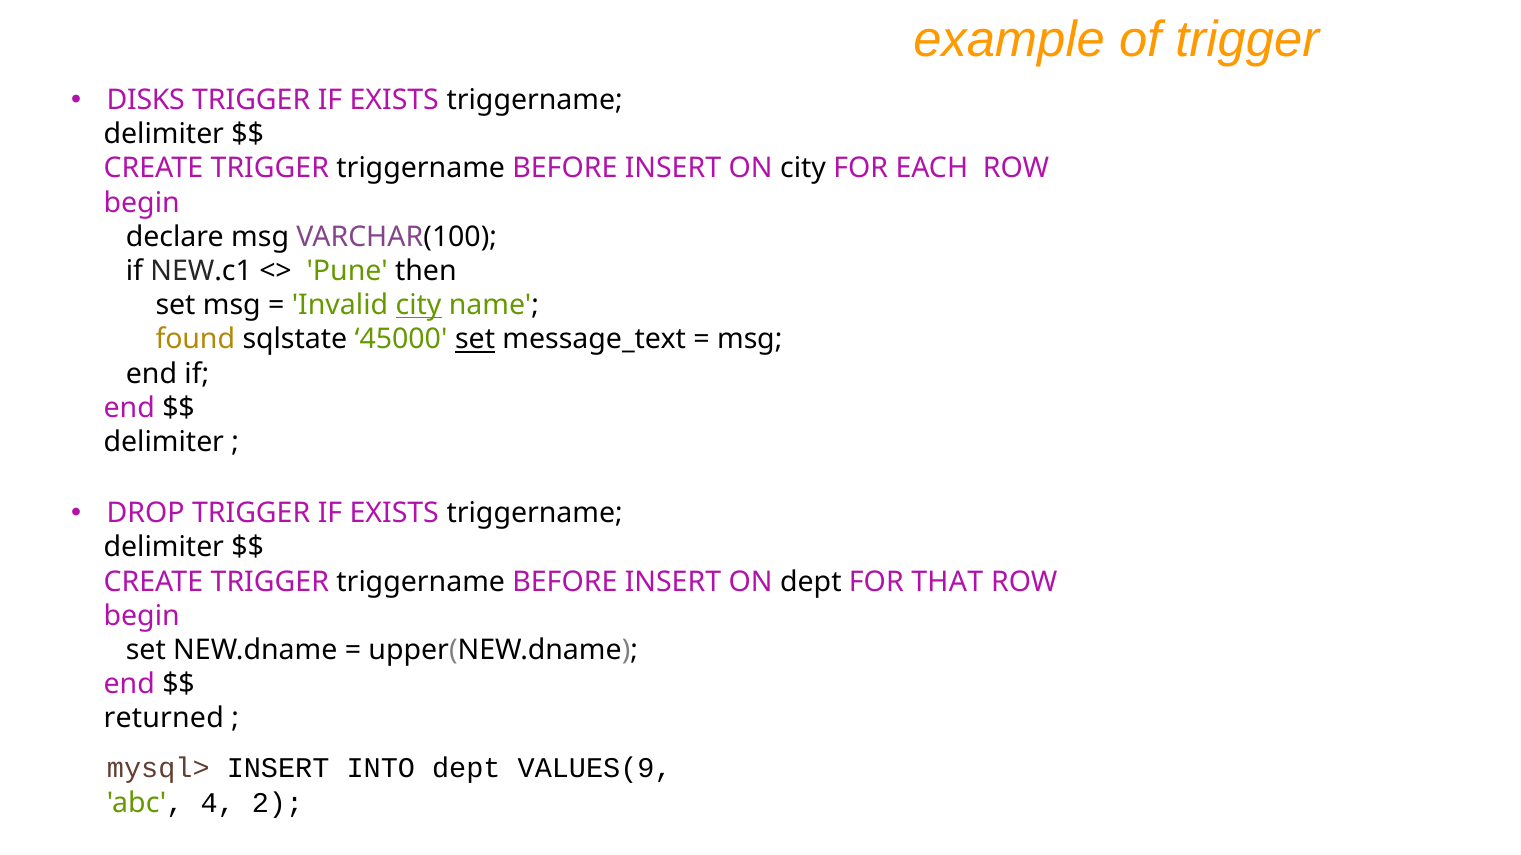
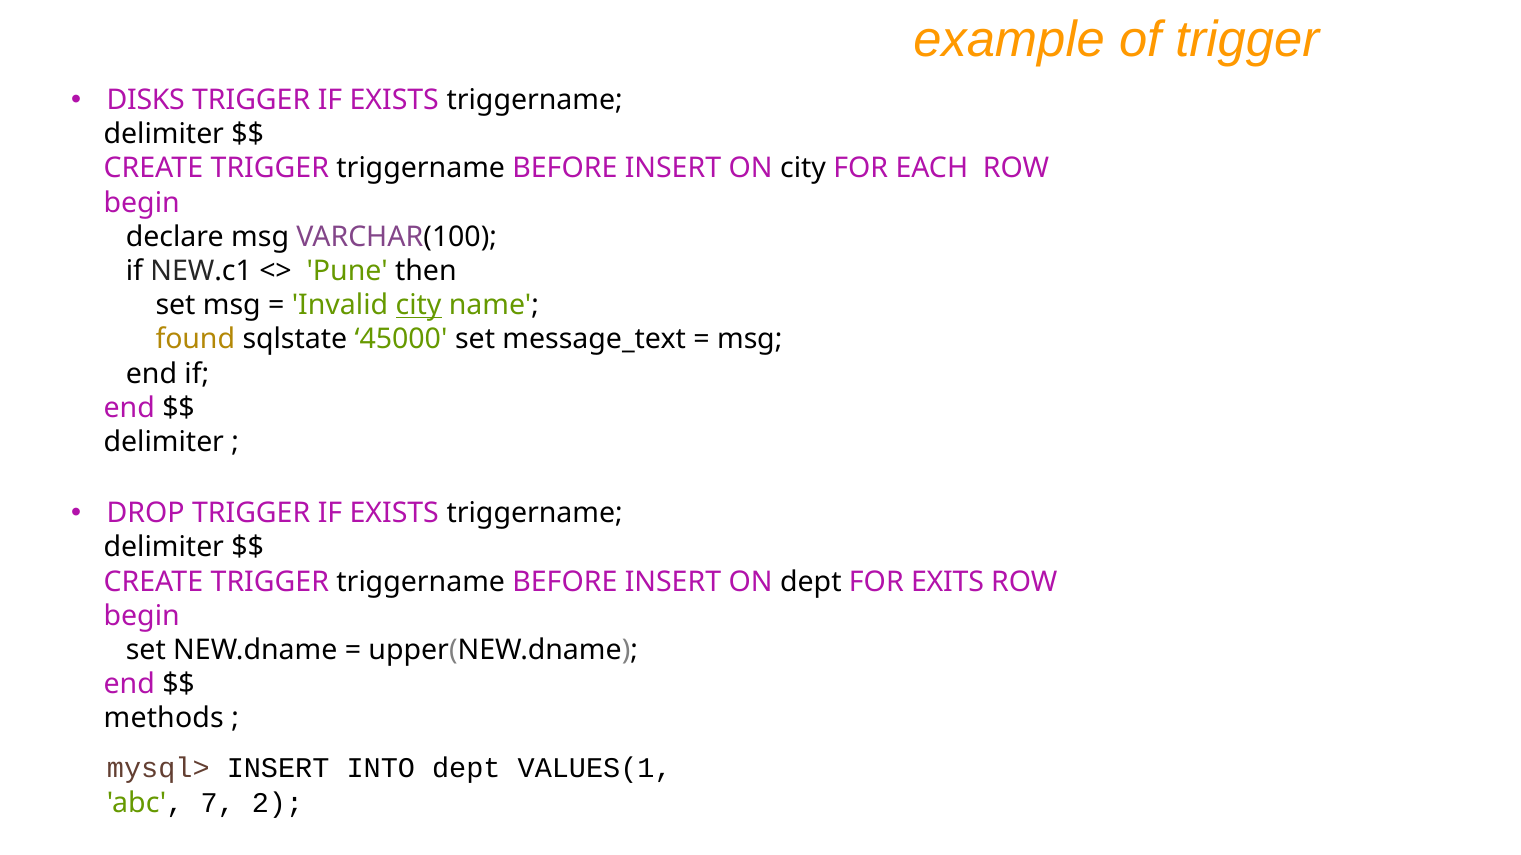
set at (475, 340) underline: present -> none
THAT: THAT -> EXITS
returned: returned -> methods
VALUES(9: VALUES(9 -> VALUES(1
4: 4 -> 7
